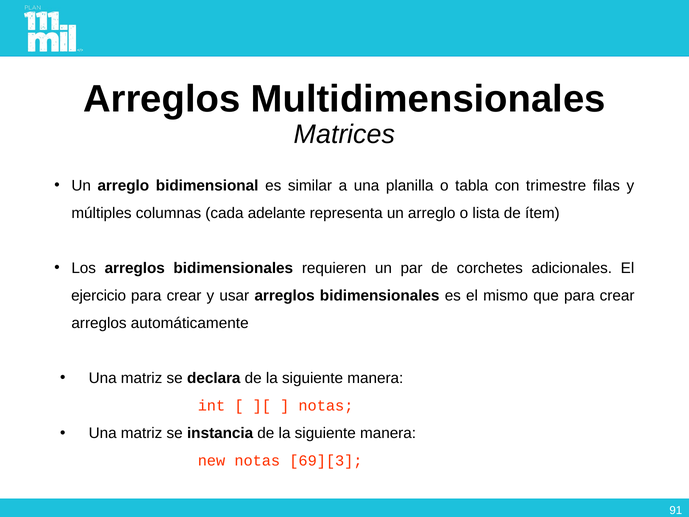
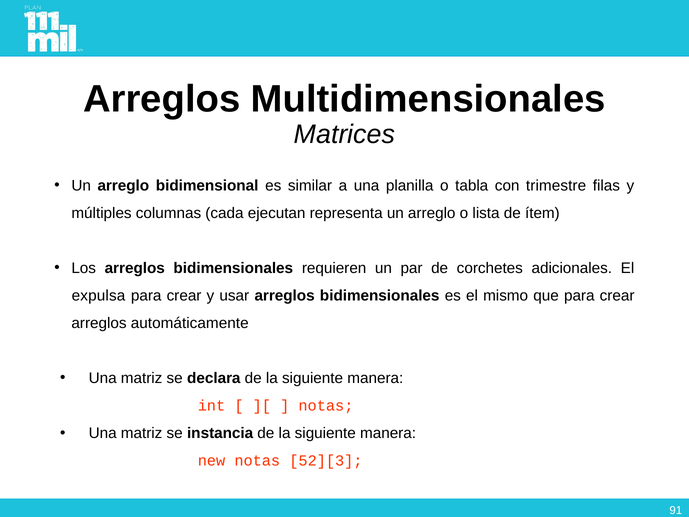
adelante: adelante -> ejecutan
ejercicio: ejercicio -> expulsa
69][3: 69][3 -> 52][3
